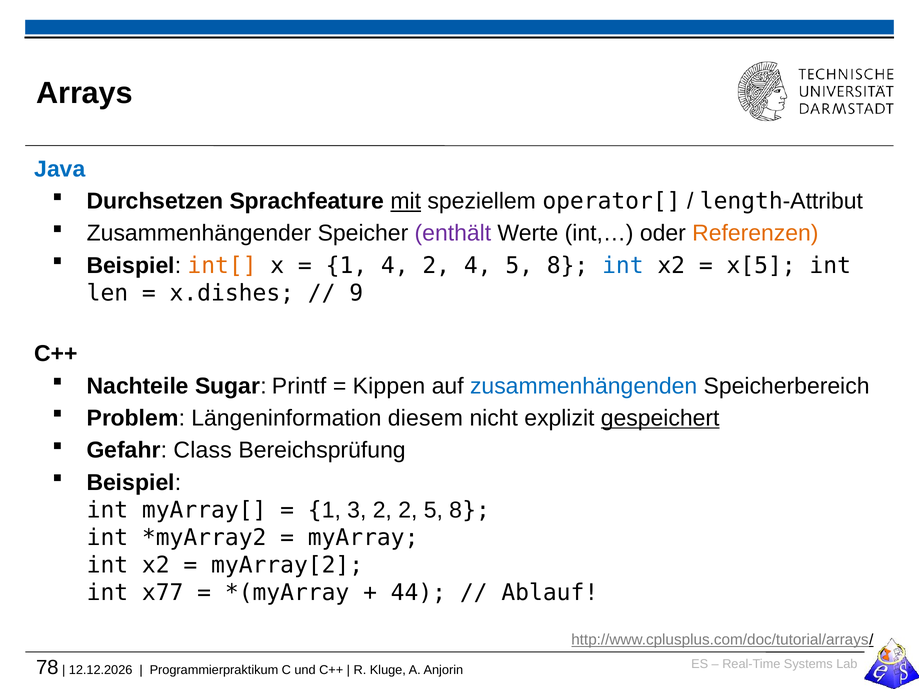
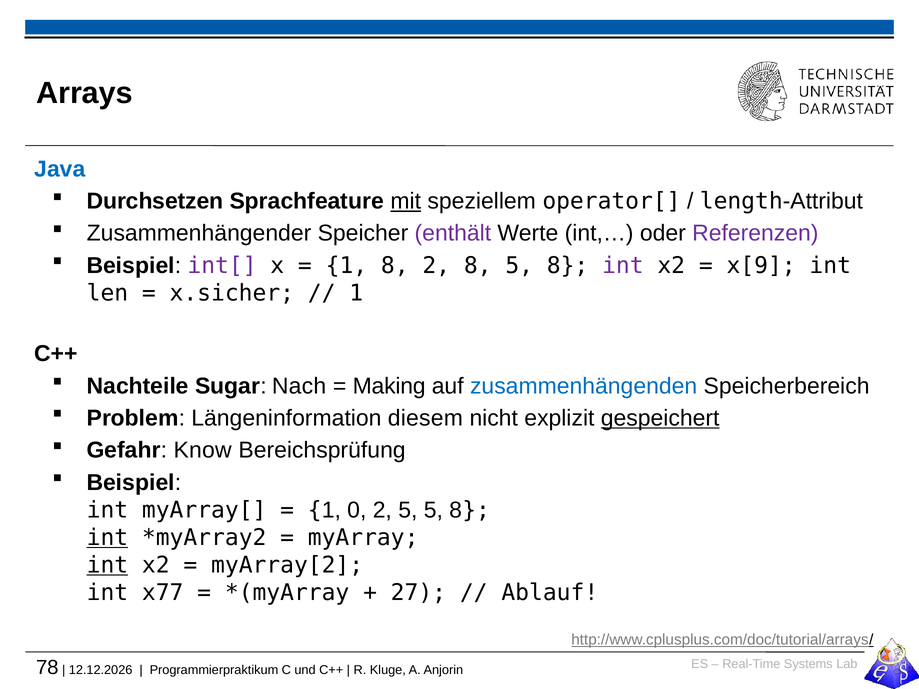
Referenzen colour: orange -> purple
int[ colour: orange -> purple
1 4: 4 -> 8
2 4: 4 -> 8
int at (623, 266) colour: blue -> purple
x[5: x[5 -> x[9
x.dishes: x.dishes -> x.sicher
9 at (356, 293): 9 -> 1
Printf: Printf -> Nach
Kippen: Kippen -> Making
Class: Class -> Know
3: 3 -> 0
2 2: 2 -> 5
int at (107, 538) underline: none -> present
int at (107, 565) underline: none -> present
44: 44 -> 27
